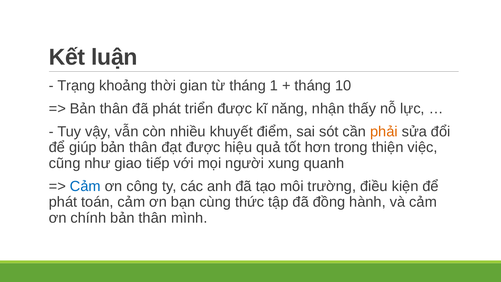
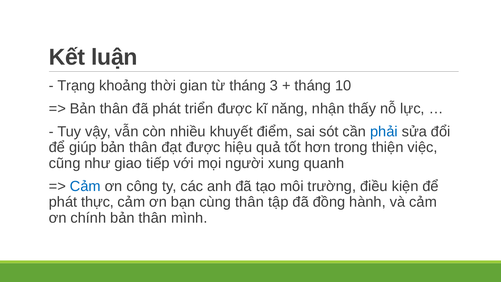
1: 1 -> 3
phải colour: orange -> blue
toán: toán -> thực
cùng thức: thức -> thân
